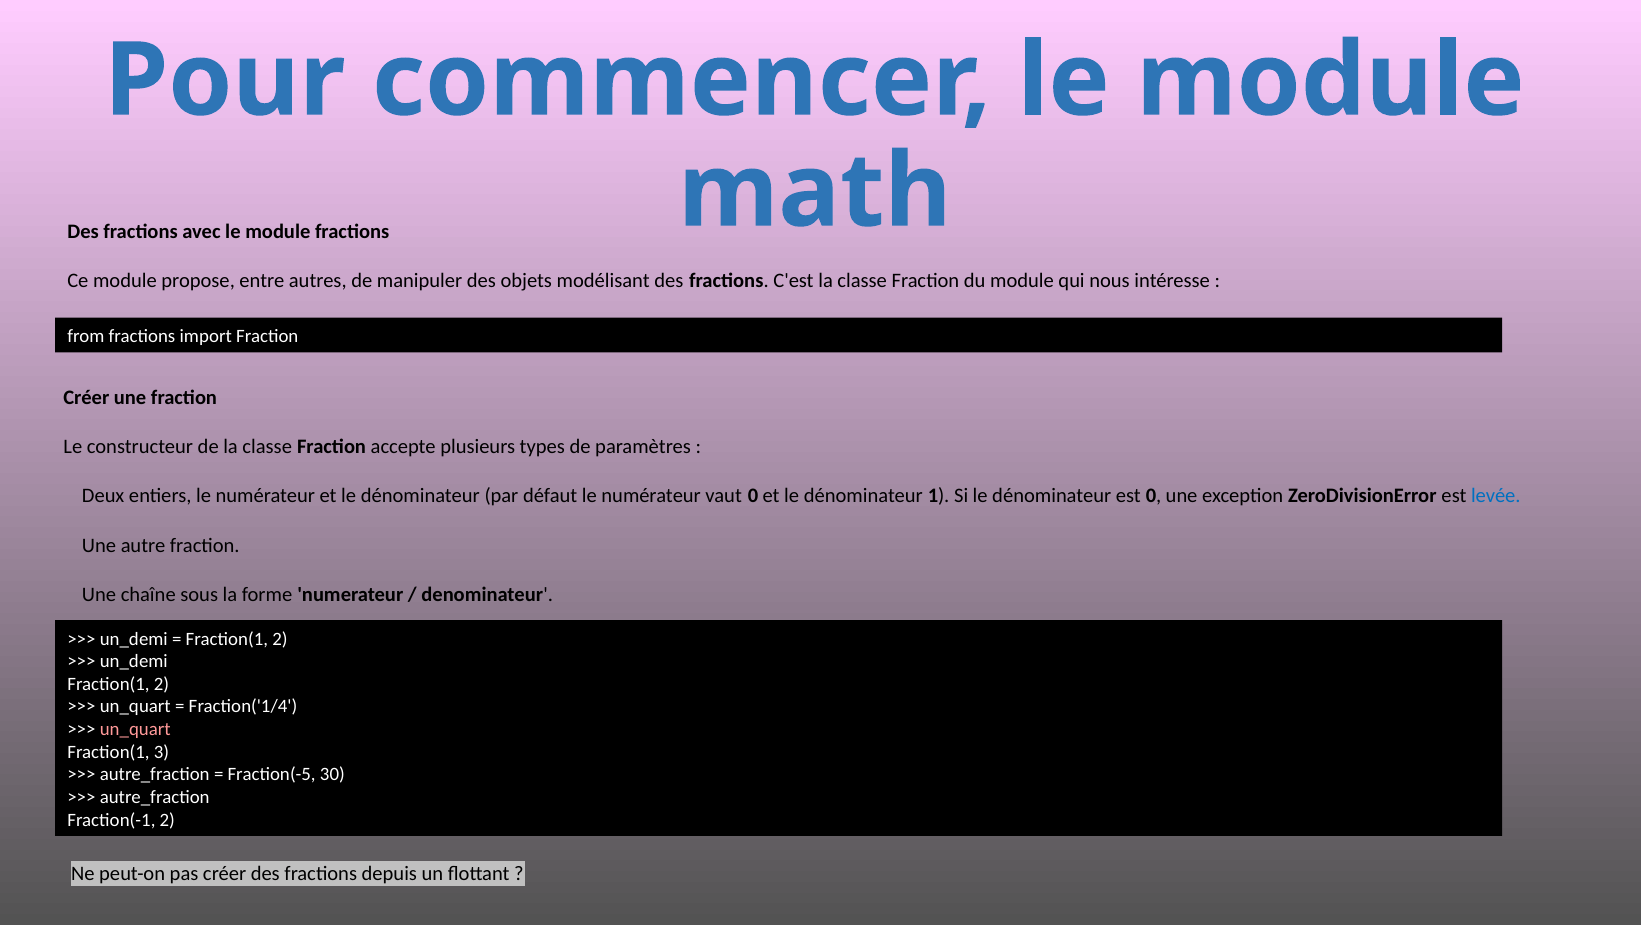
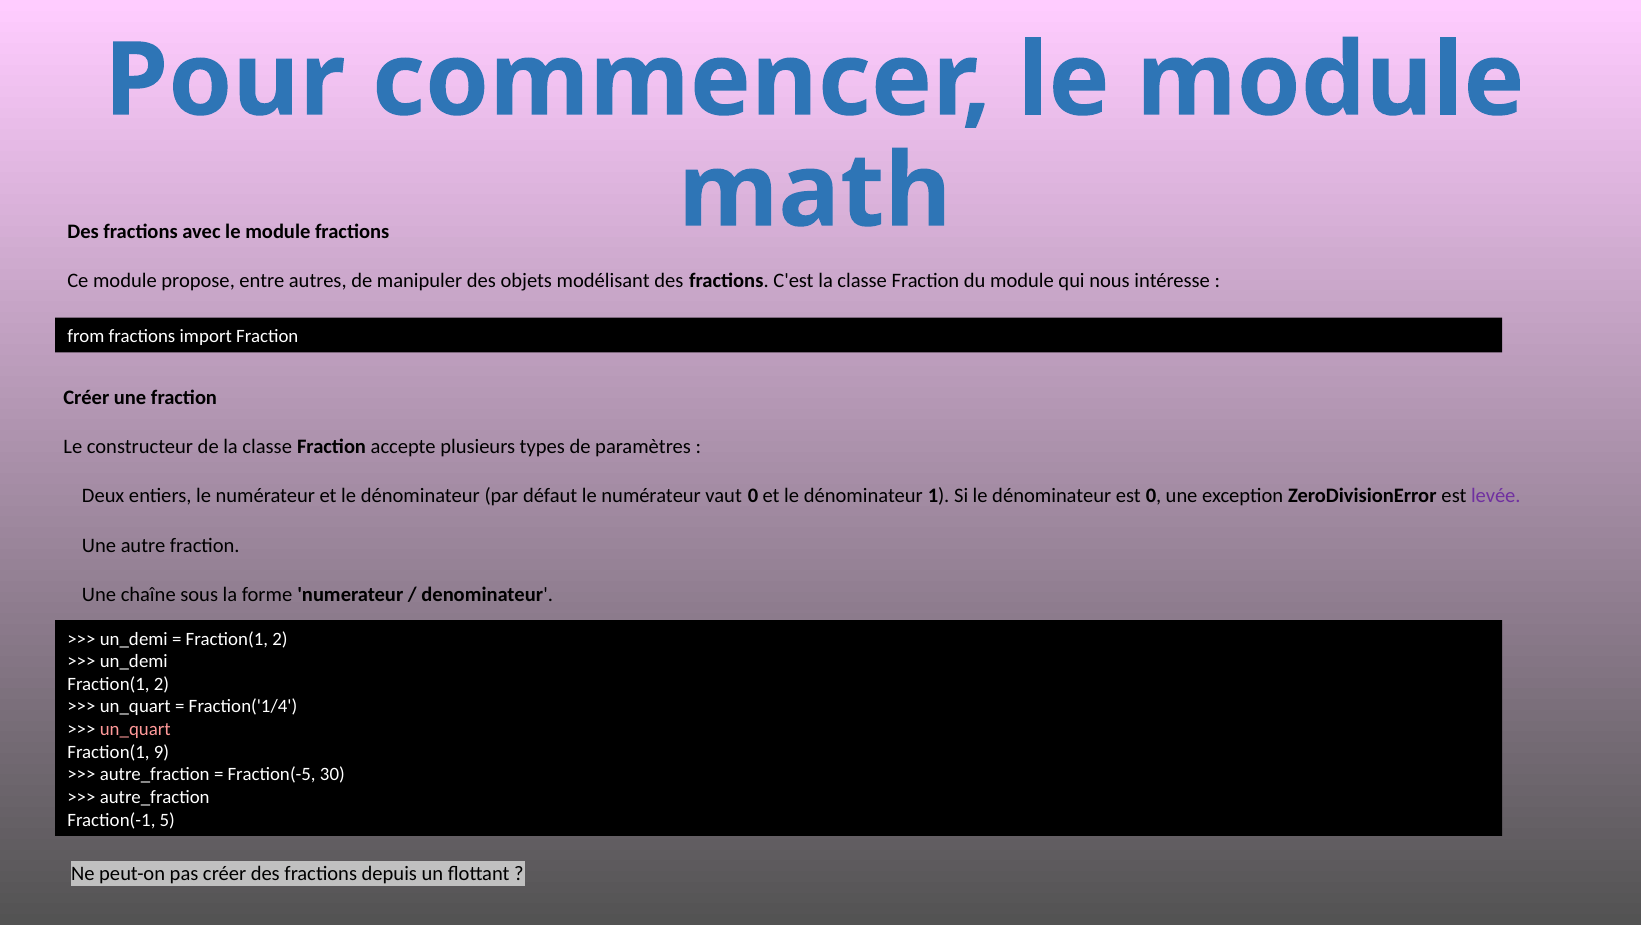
levée colour: blue -> purple
3: 3 -> 9
Fraction(-1 2: 2 -> 5
